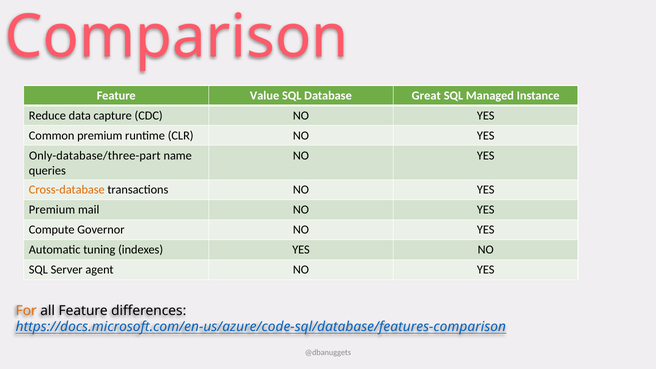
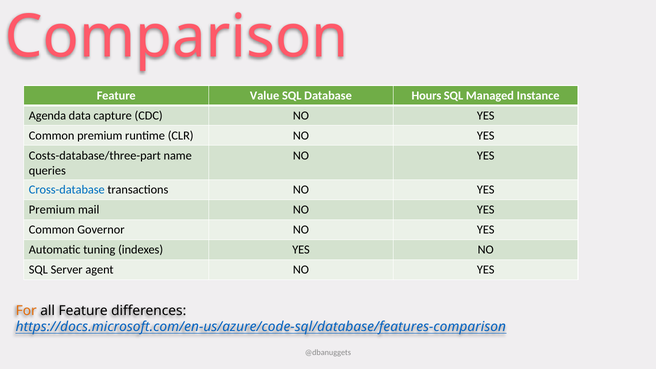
Great: Great -> Hours
Reduce: Reduce -> Agenda
Only-database/three-part: Only-database/three-part -> Costs-database/three-part
Cross-database colour: orange -> blue
Compute at (52, 230): Compute -> Common
